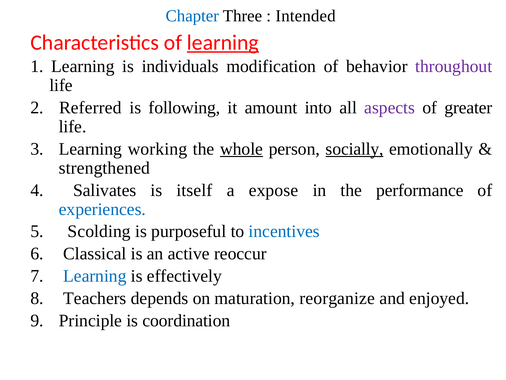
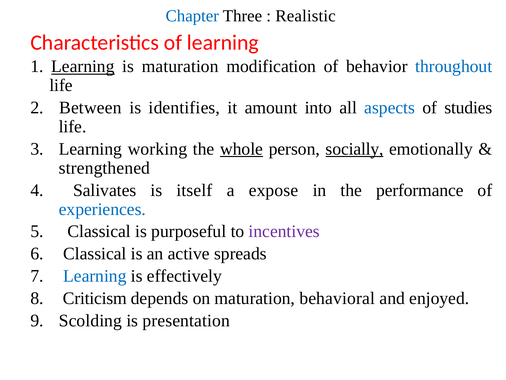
Intended: Intended -> Realistic
learning at (223, 42) underline: present -> none
Learning at (83, 66) underline: none -> present
is individuals: individuals -> maturation
throughout colour: purple -> blue
Referred: Referred -> Between
following: following -> identifies
aspects colour: purple -> blue
greater: greater -> studies
Scolding at (99, 231): Scolding -> Classical
incentives colour: blue -> purple
reoccur: reoccur -> spreads
Teachers: Teachers -> Criticism
reorganize: reorganize -> behavioral
Principle: Principle -> Scolding
coordination: coordination -> presentation
